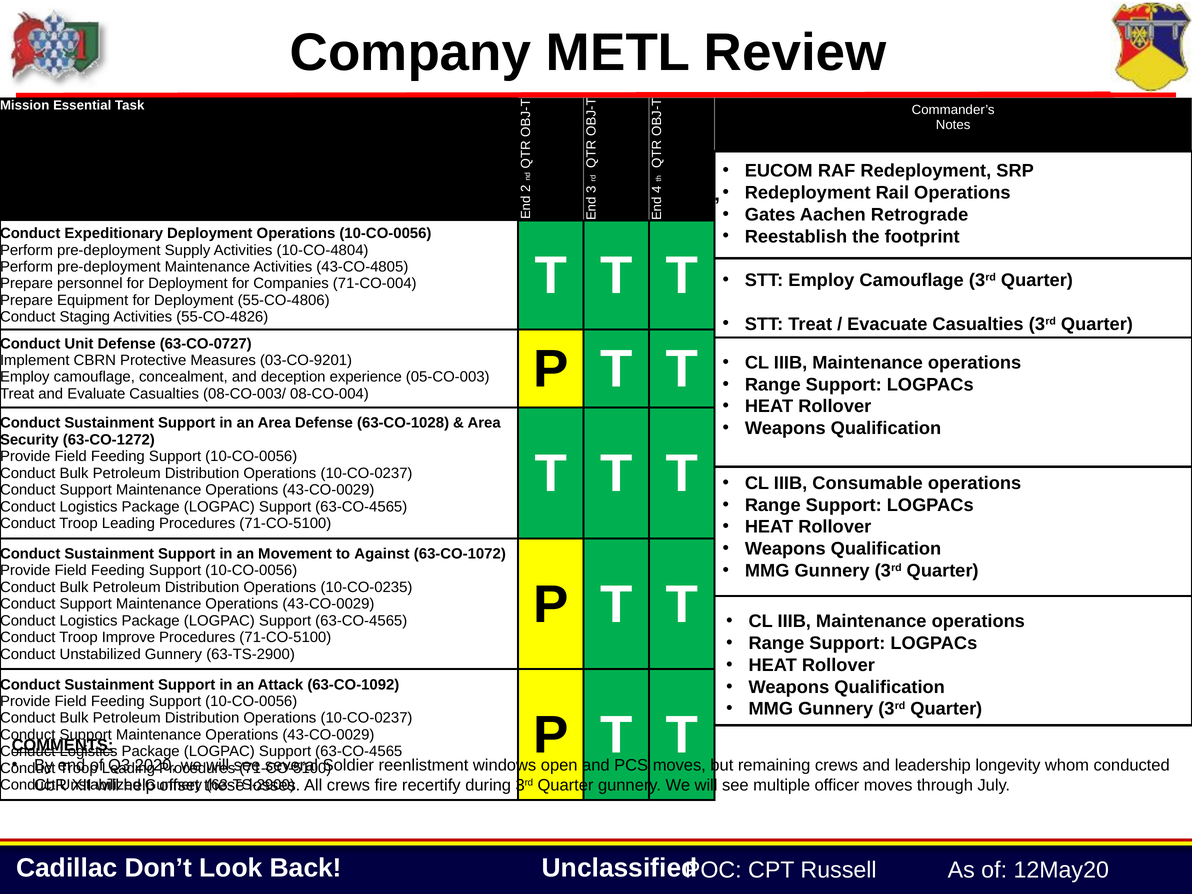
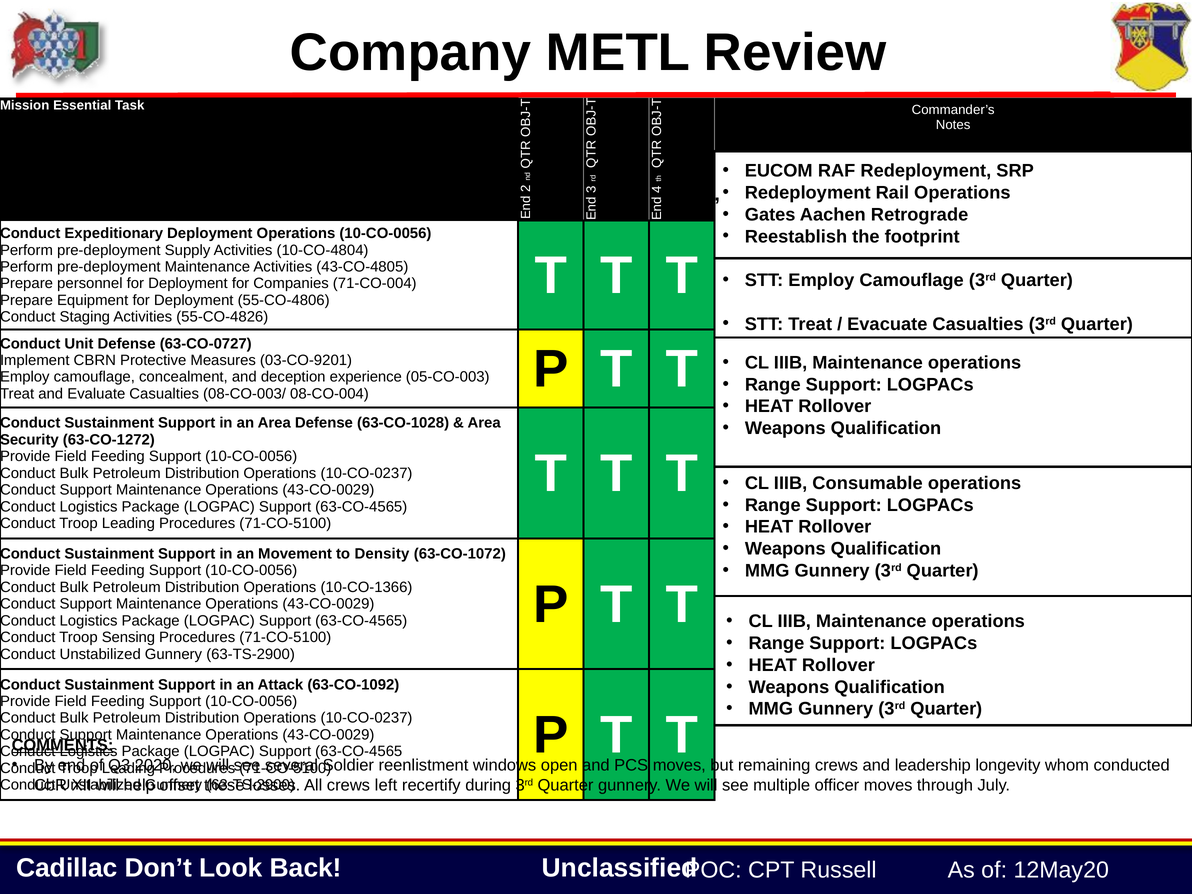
Against: Against -> Density
10-CO-0235: 10-CO-0235 -> 10-CO-1366
Improve: Improve -> Sensing
fire: fire -> left
